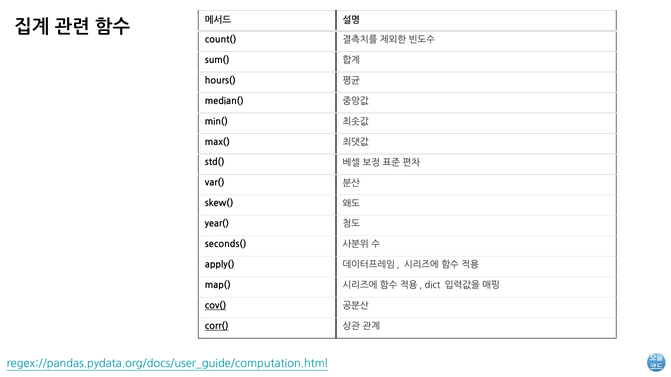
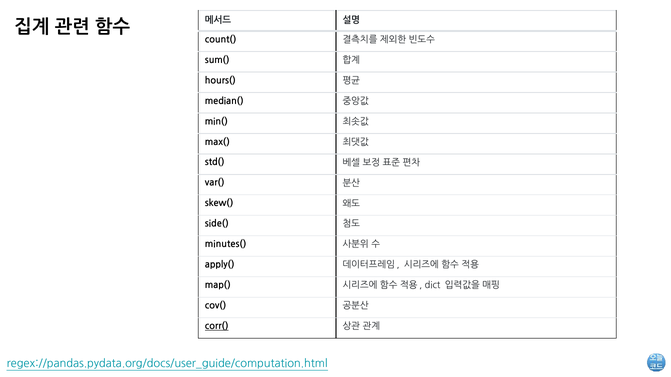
year(: year( -> side(
seconds(: seconds( -> minutes(
cov( underline: present -> none
